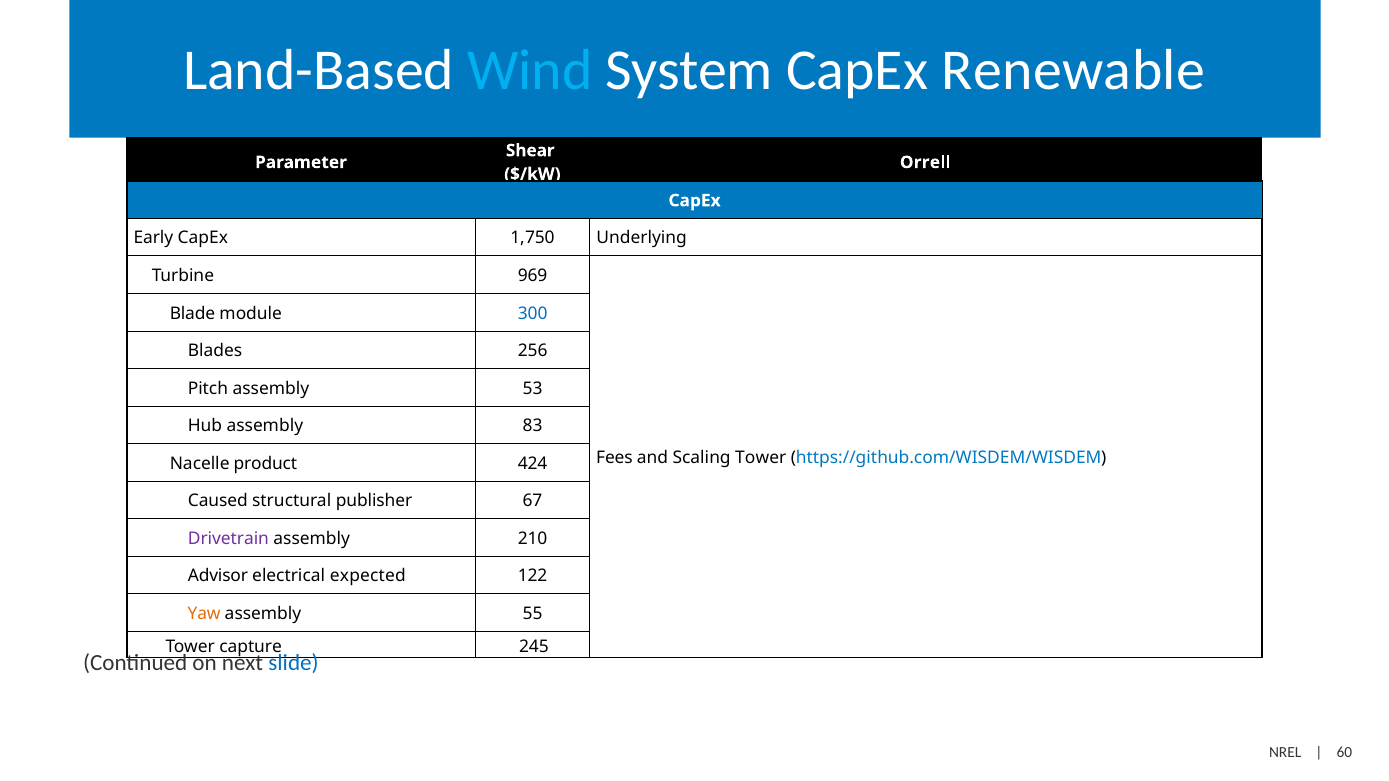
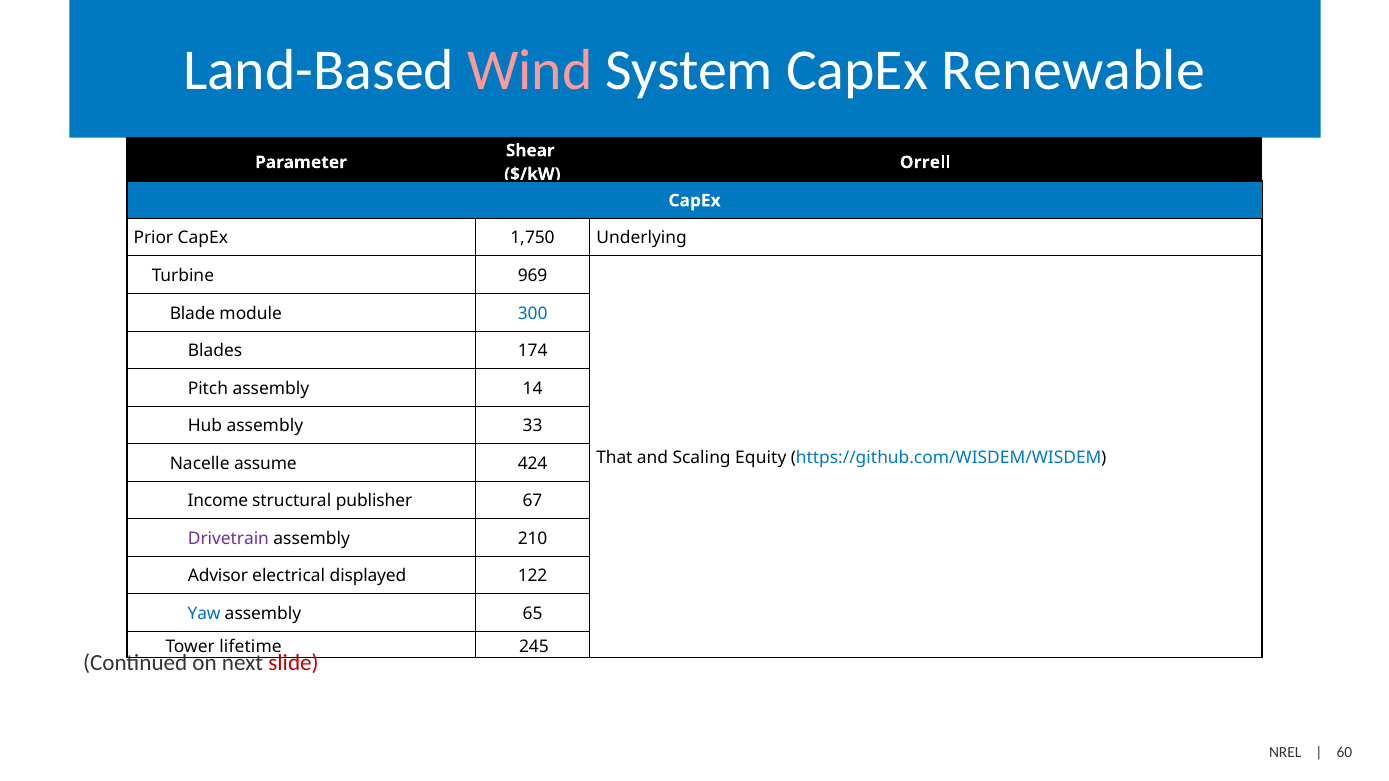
Wind colour: light blue -> pink
Early: Early -> Prior
256: 256 -> 174
53: 53 -> 14
83: 83 -> 33
Fees: Fees -> That
Scaling Tower: Tower -> Equity
product: product -> assume
Caused: Caused -> Income
expected: expected -> displayed
Yaw colour: orange -> blue
55: 55 -> 65
capture: capture -> lifetime
slide colour: blue -> red
